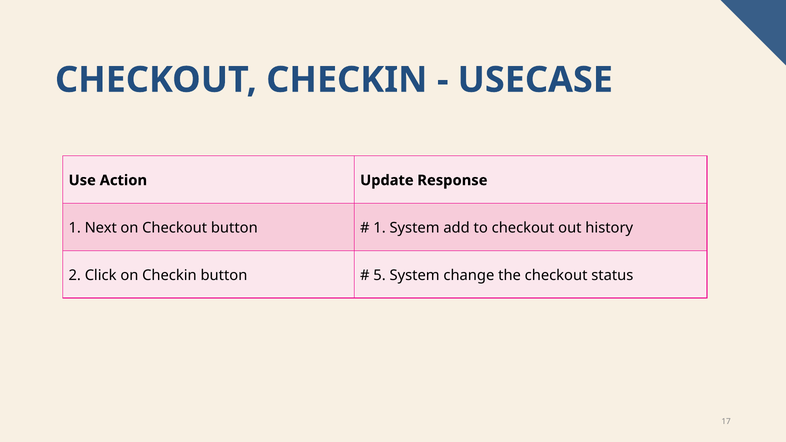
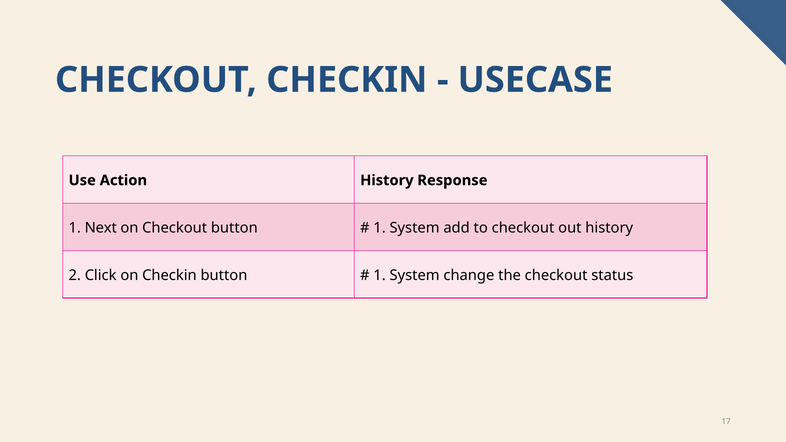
Action Update: Update -> History
5 at (380, 275): 5 -> 1
